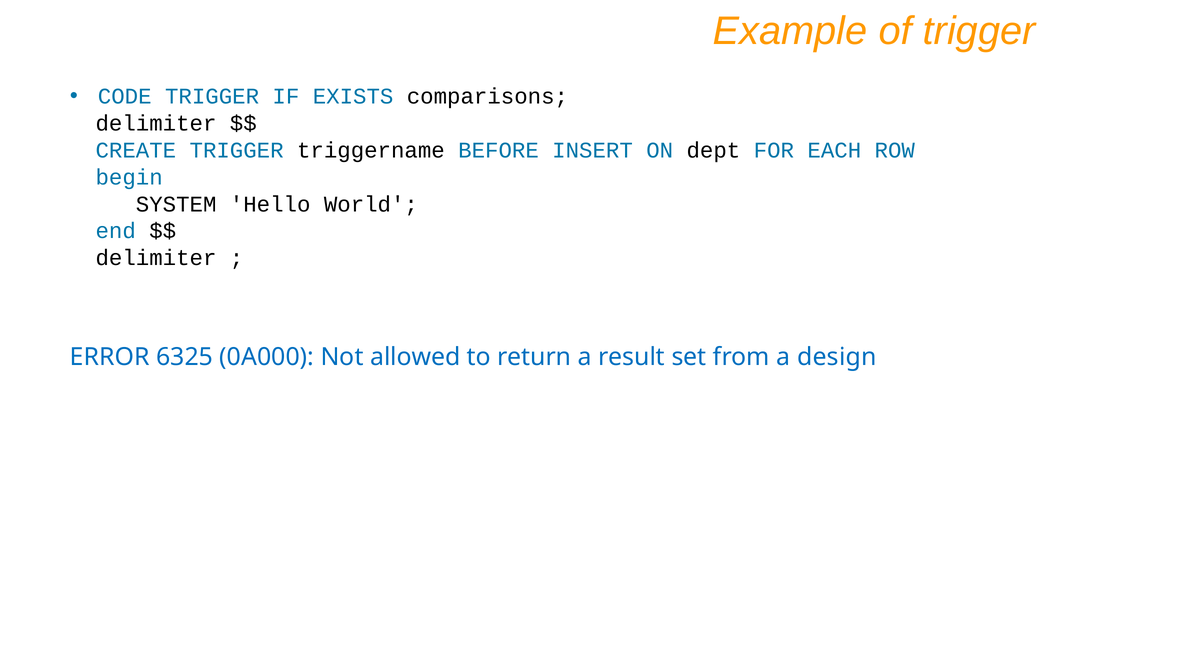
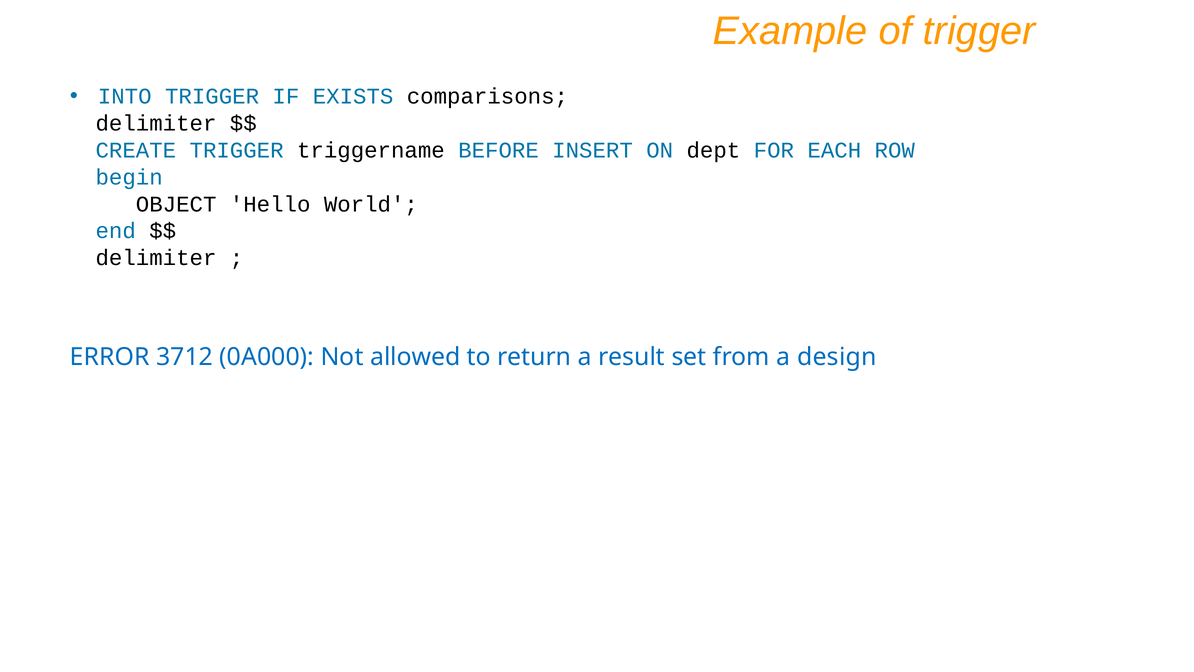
CODE: CODE -> INTO
SYSTEM: SYSTEM -> OBJECT
6325: 6325 -> 3712
